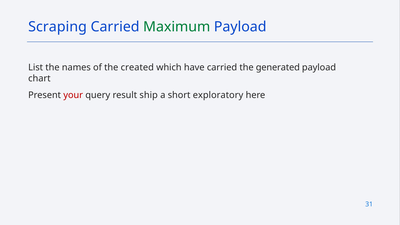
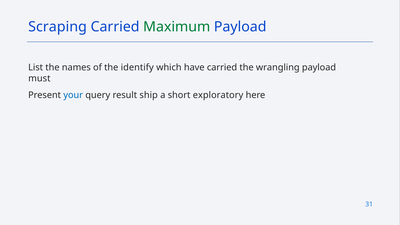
created: created -> identify
generated: generated -> wrangling
chart: chart -> must
your colour: red -> blue
